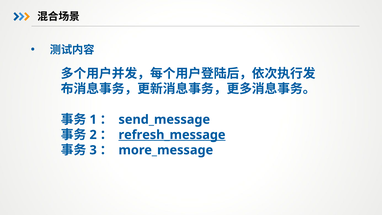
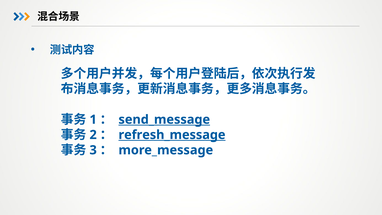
send_message underline: none -> present
